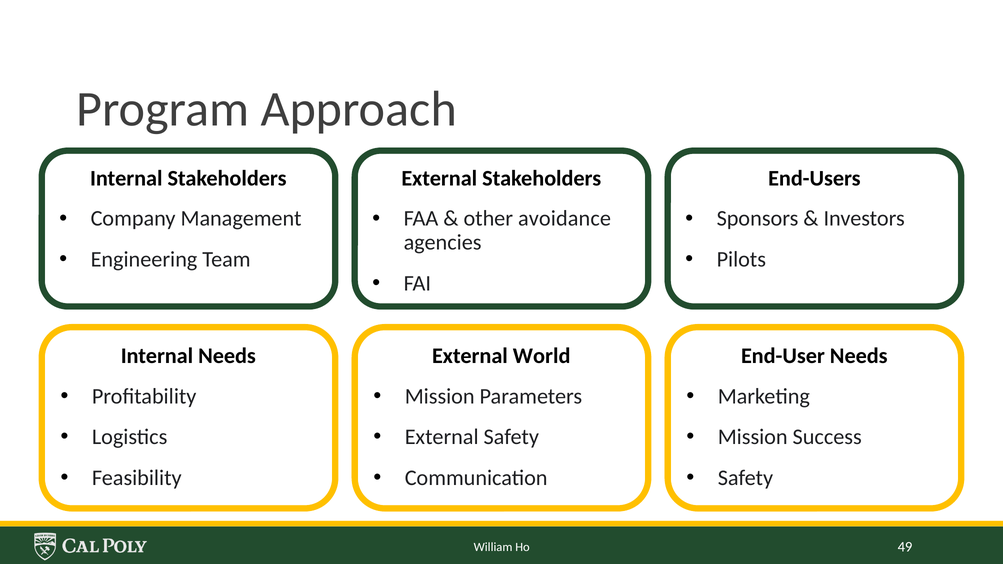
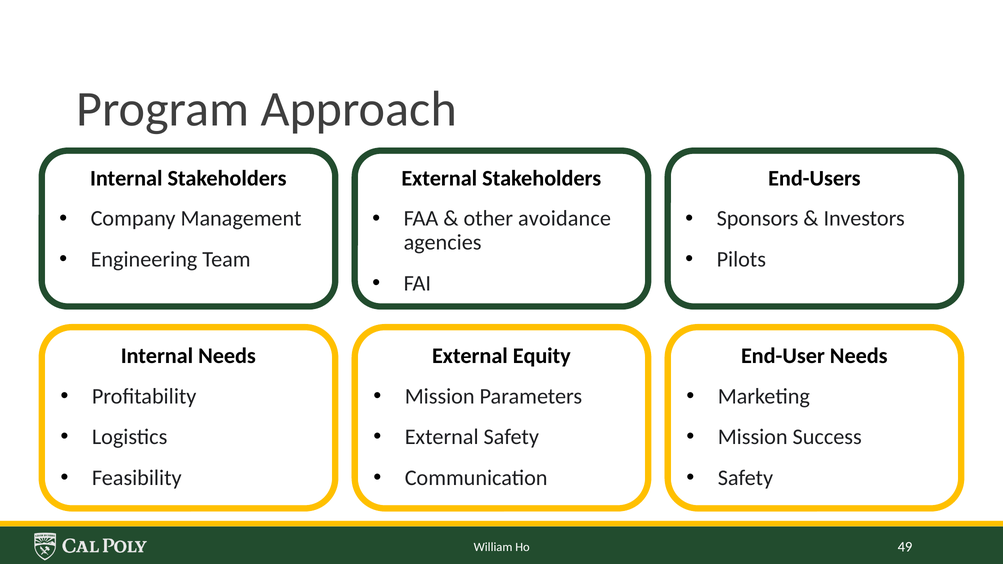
World: World -> Equity
